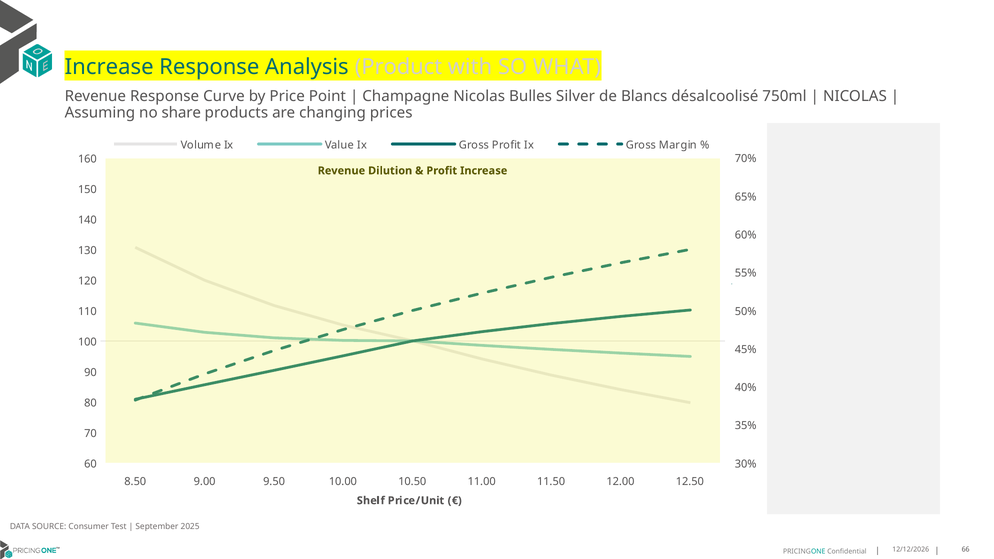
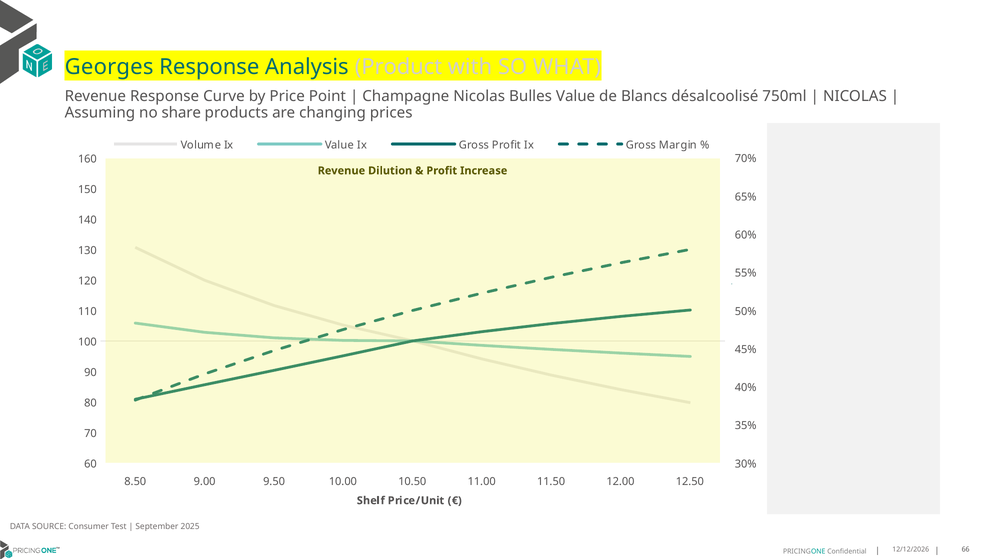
Increase at (109, 67): Increase -> Georges
Bulles Silver: Silver -> Value
